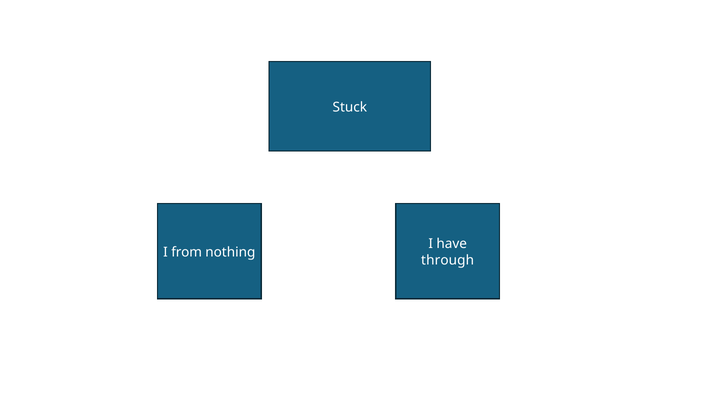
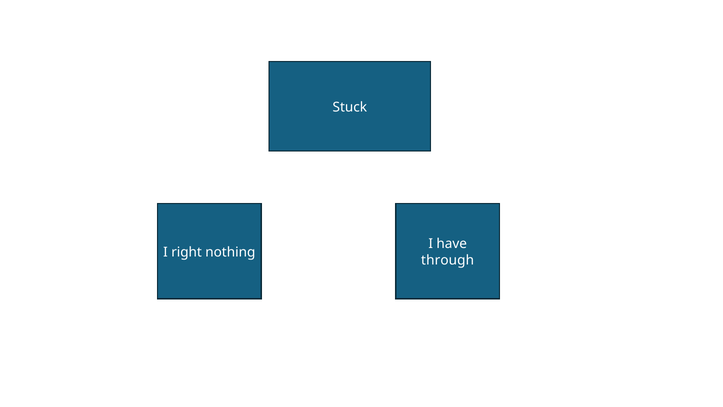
from: from -> right
